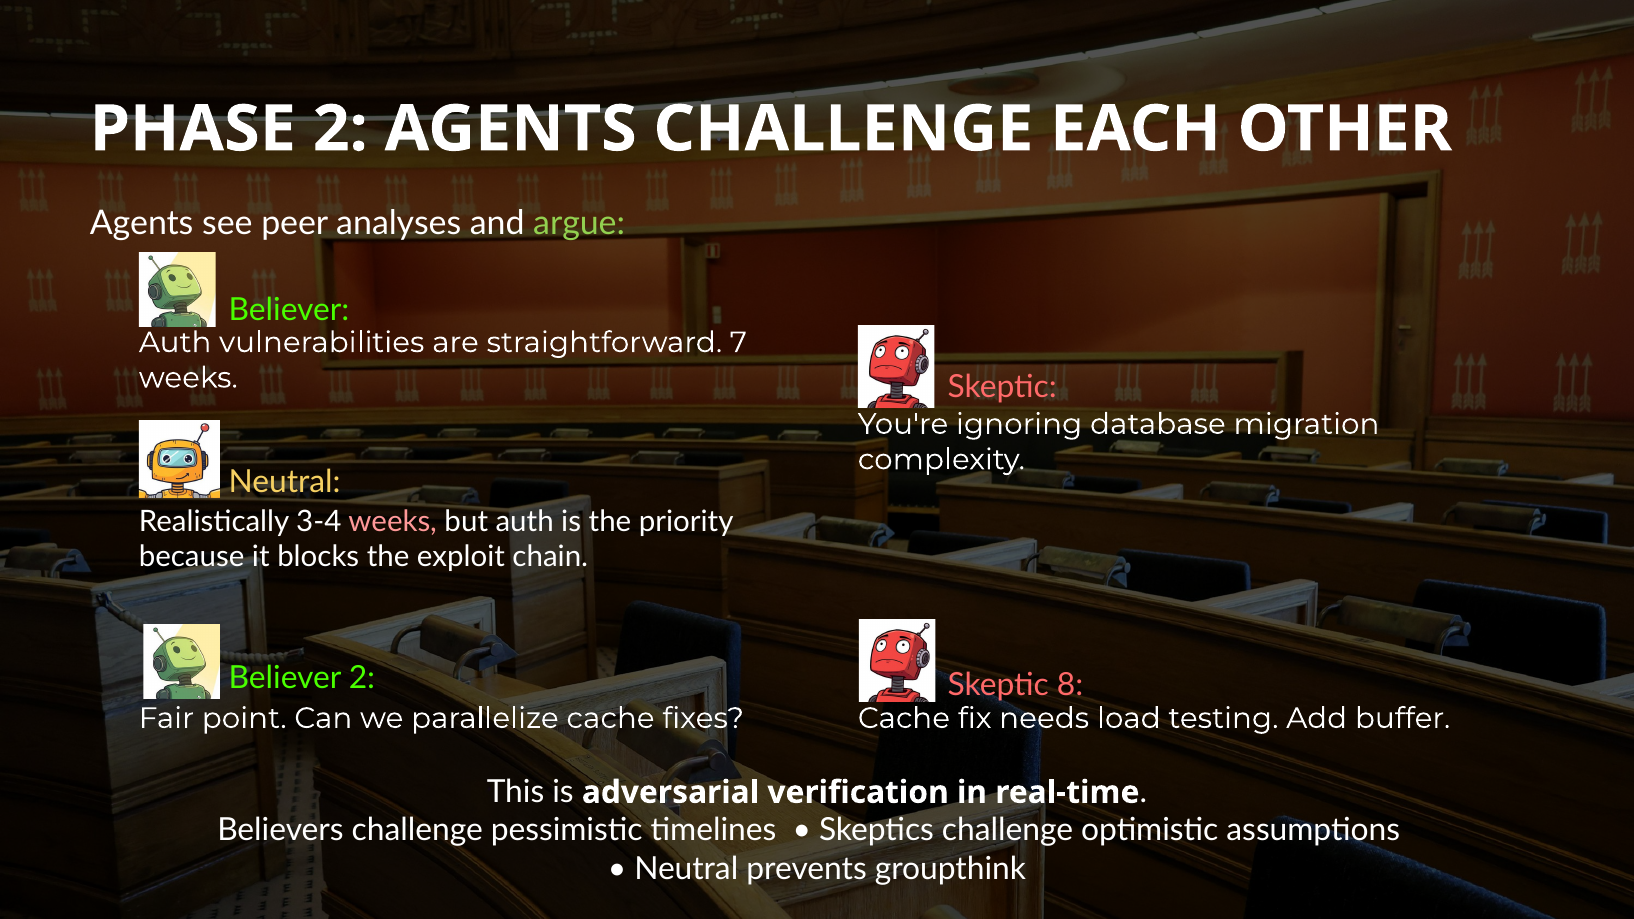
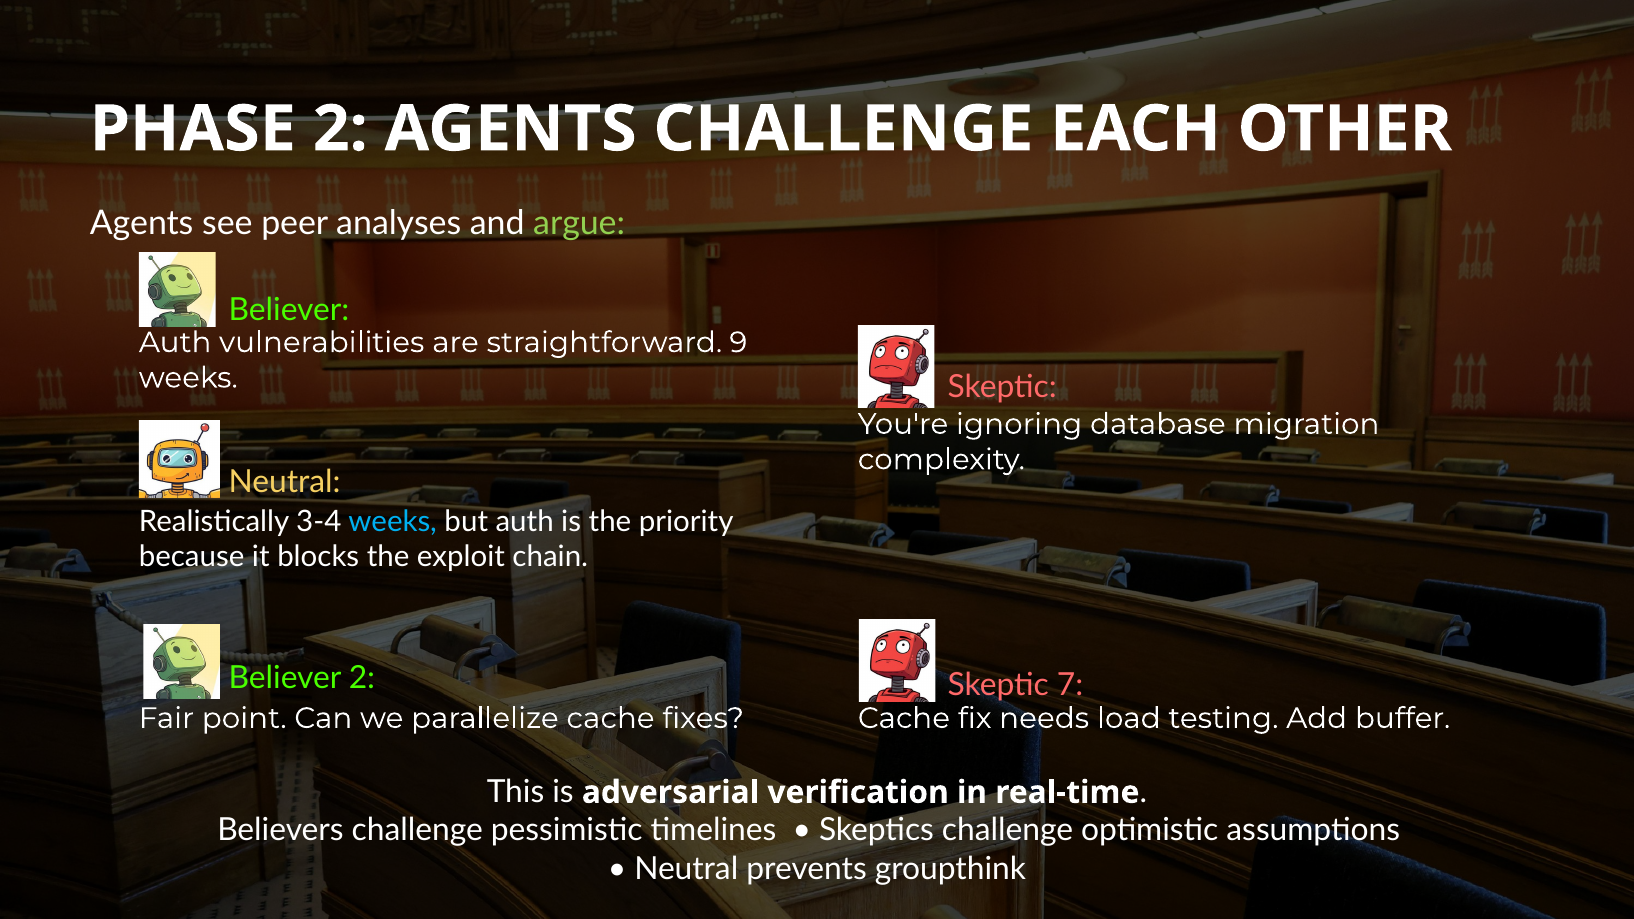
7: 7 -> 9
weeks at (393, 521) colour: pink -> light blue
8: 8 -> 7
